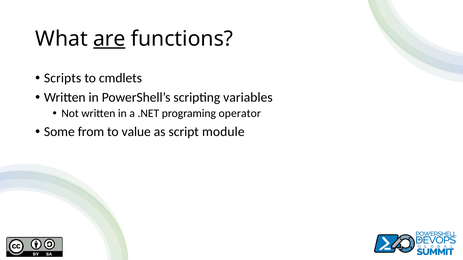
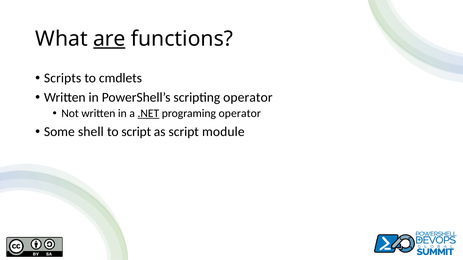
scripting variables: variables -> operator
.NET underline: none -> present
from: from -> shell
to value: value -> script
